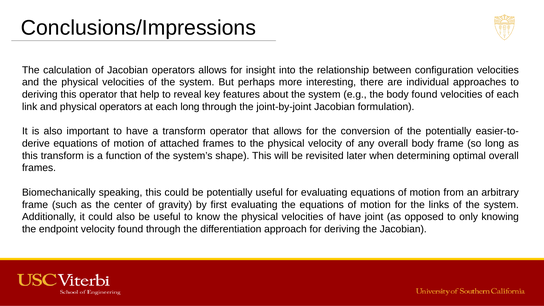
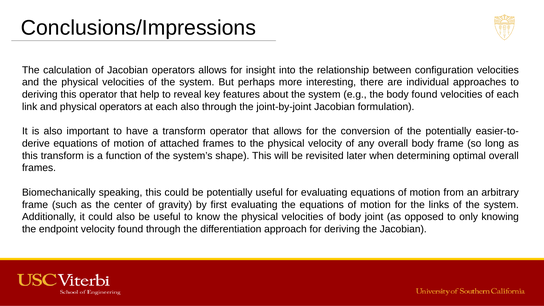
each long: long -> also
of have: have -> body
